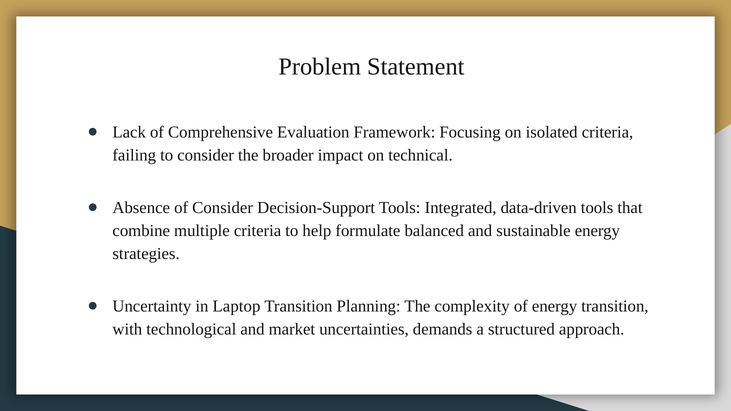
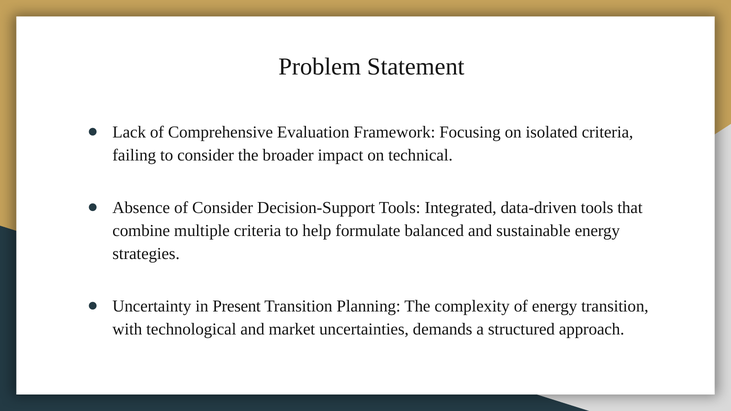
Laptop: Laptop -> Present
